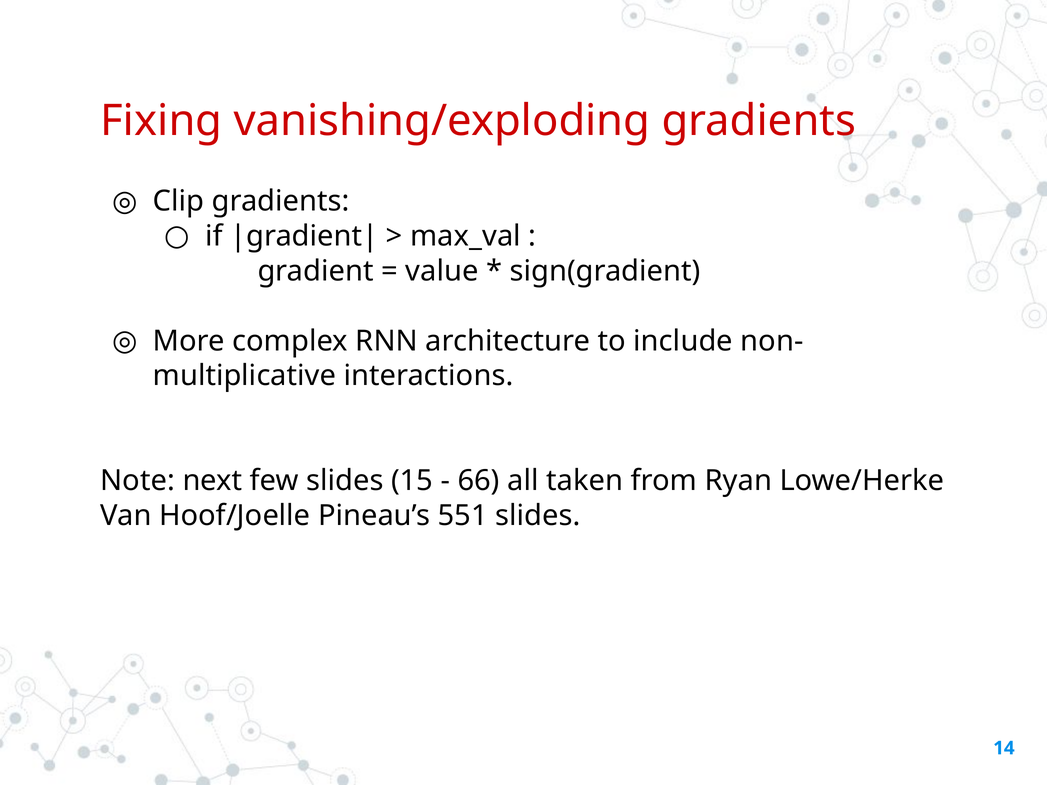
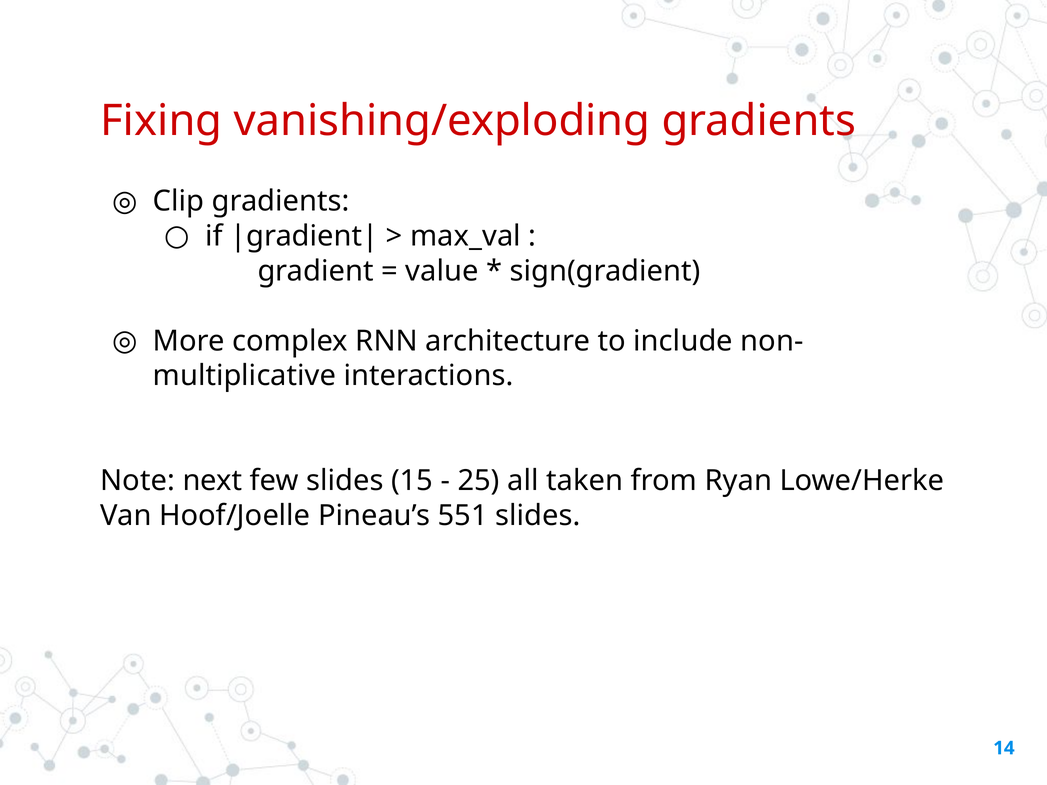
66: 66 -> 25
